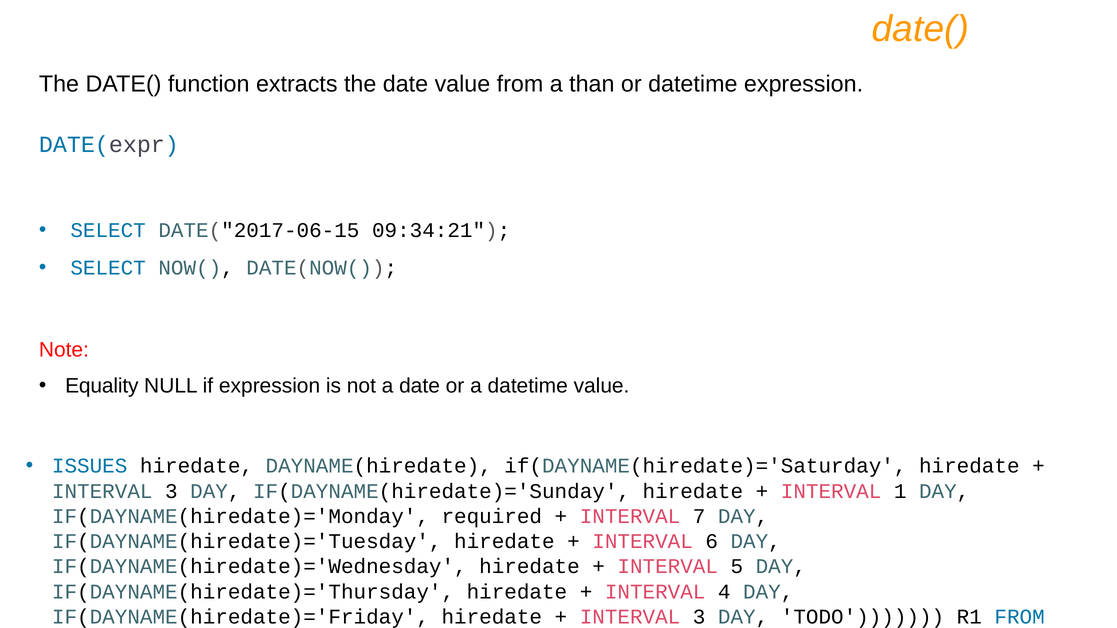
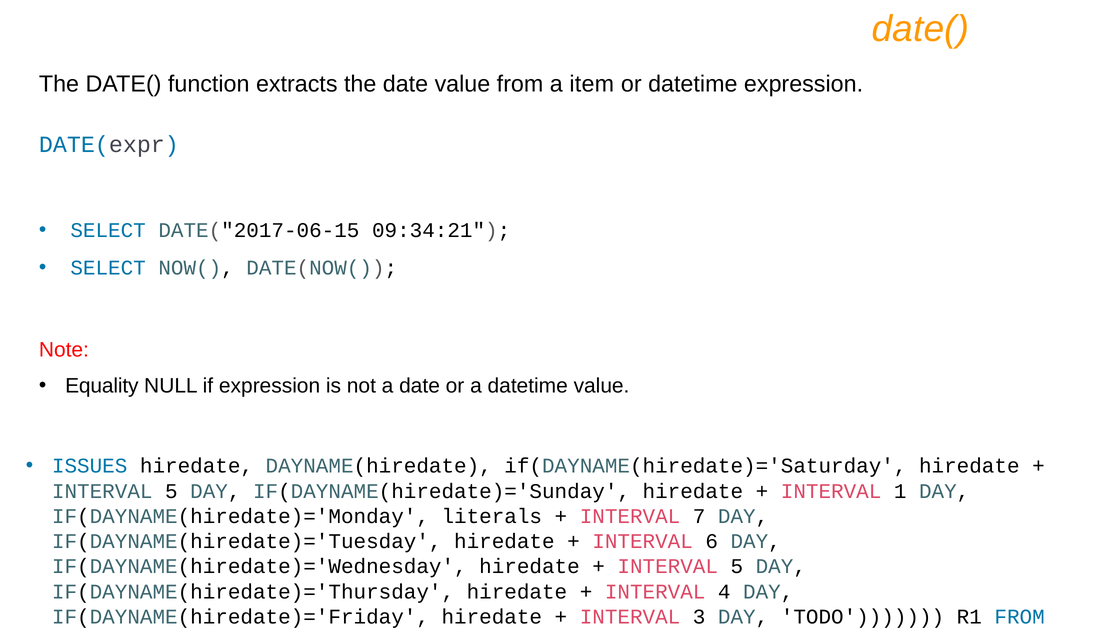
than: than -> item
3 at (171, 491): 3 -> 5
required: required -> literals
